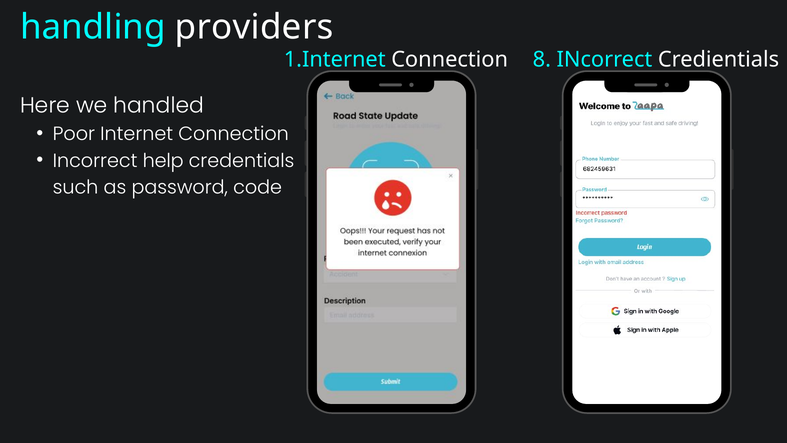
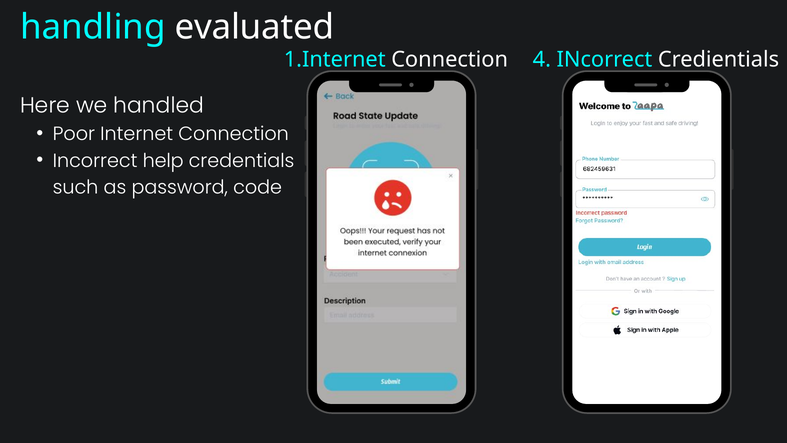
providers: providers -> evaluated
8: 8 -> 4
